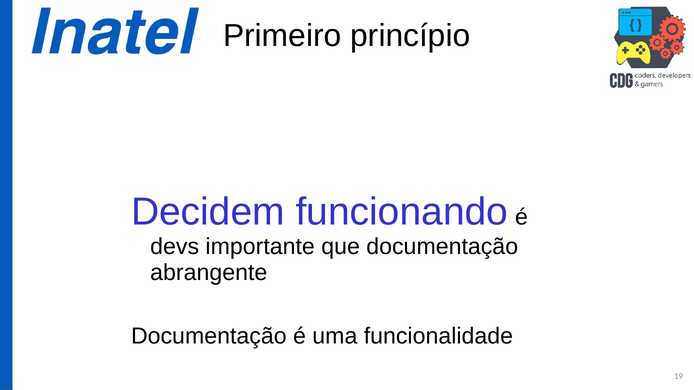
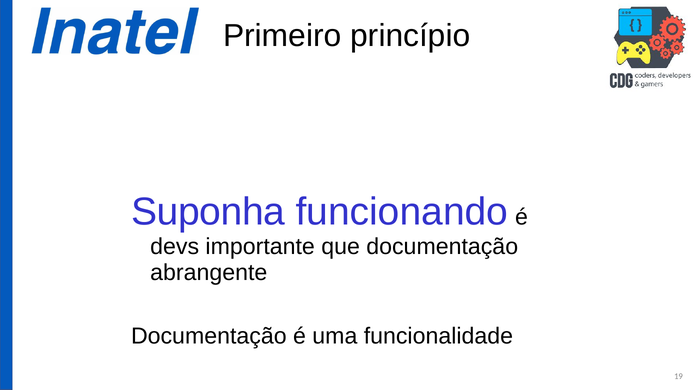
Decidem: Decidem -> Suponha
